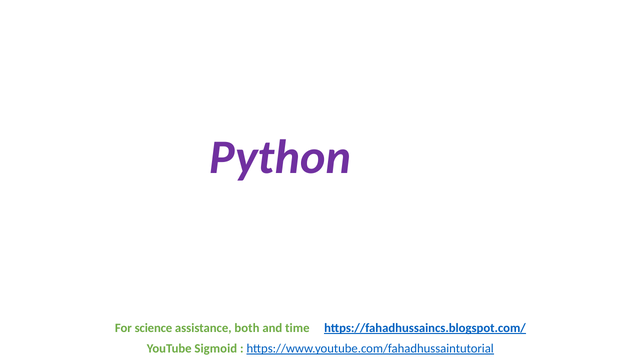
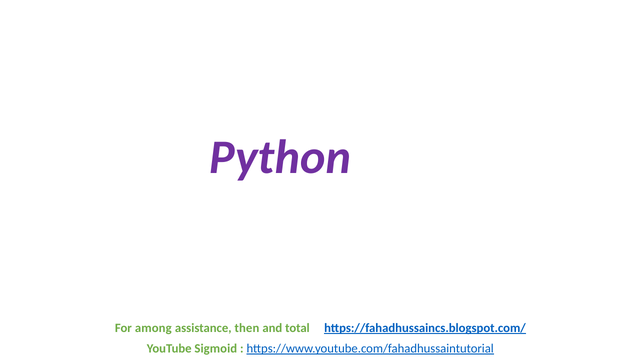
science: science -> among
both: both -> then
time: time -> total
